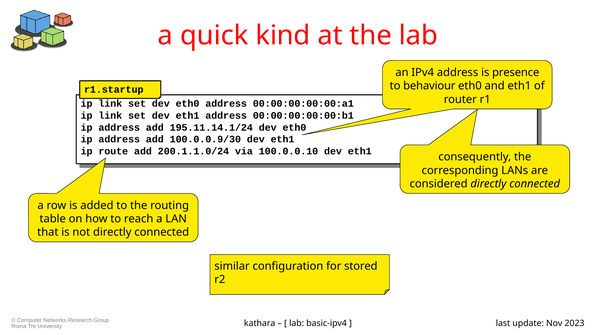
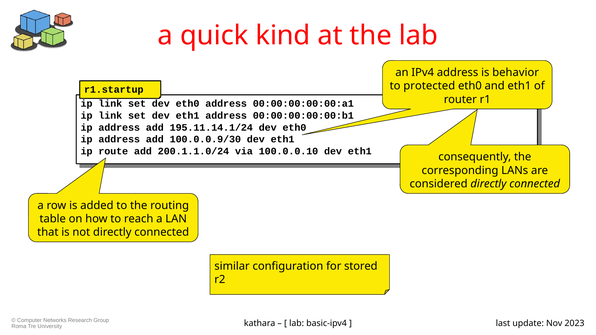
presence: presence -> behavior
behaviour: behaviour -> protected
